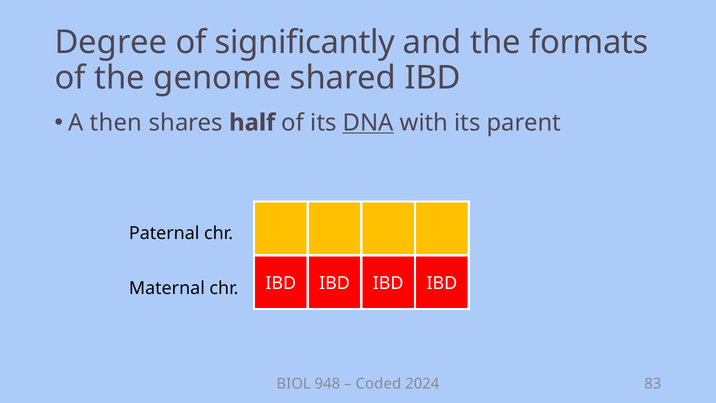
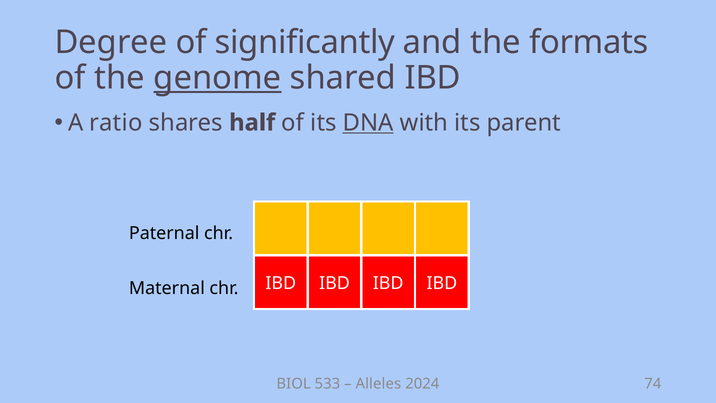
genome underline: none -> present
then: then -> ratio
948: 948 -> 533
Coded: Coded -> Alleles
83: 83 -> 74
